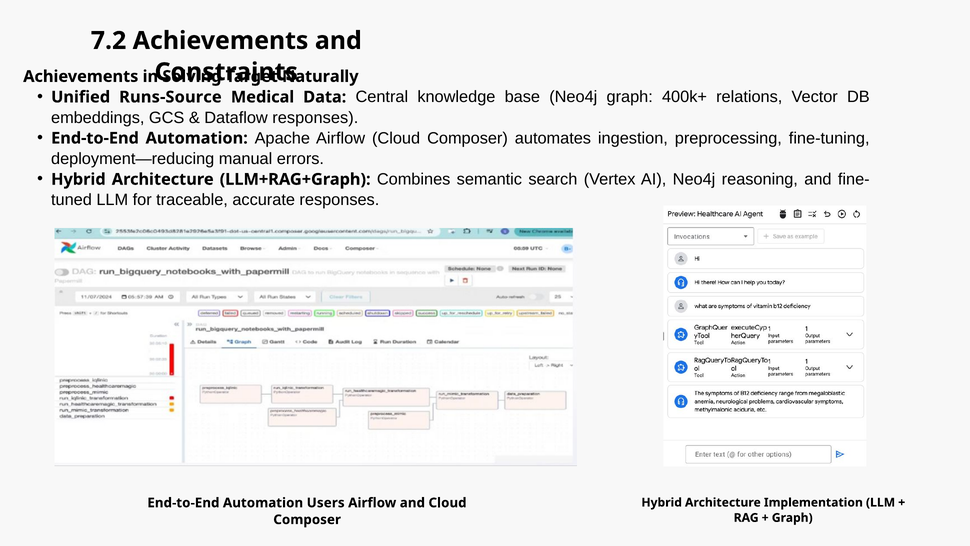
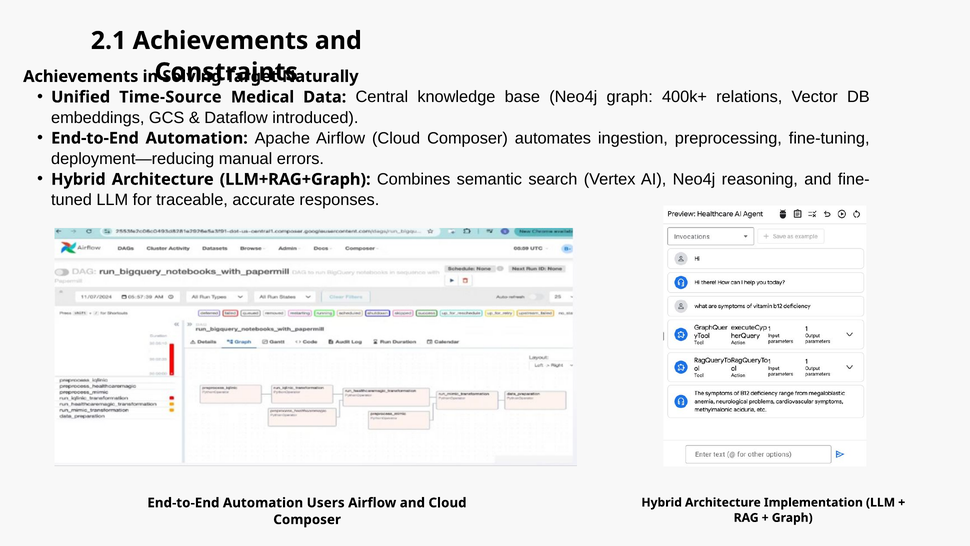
7.2: 7.2 -> 2.1
Runs-Source: Runs-Source -> Time-Source
Dataflow responses: responses -> introduced
